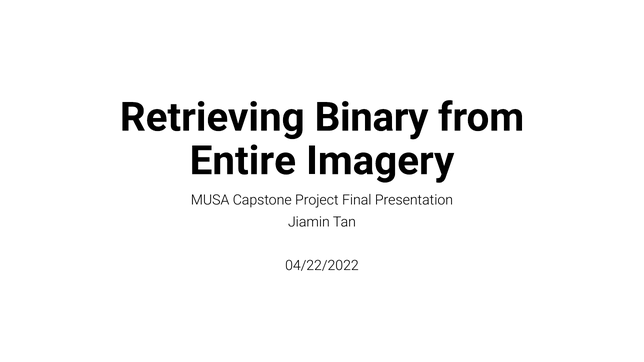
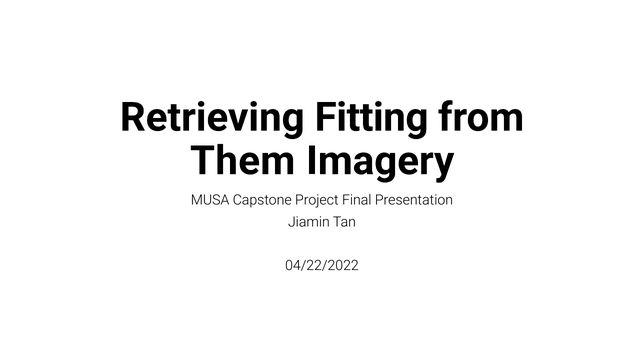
Binary: Binary -> Fitting
Entire: Entire -> Them
